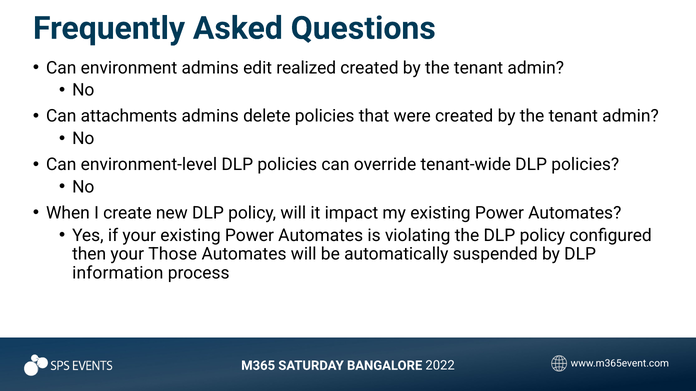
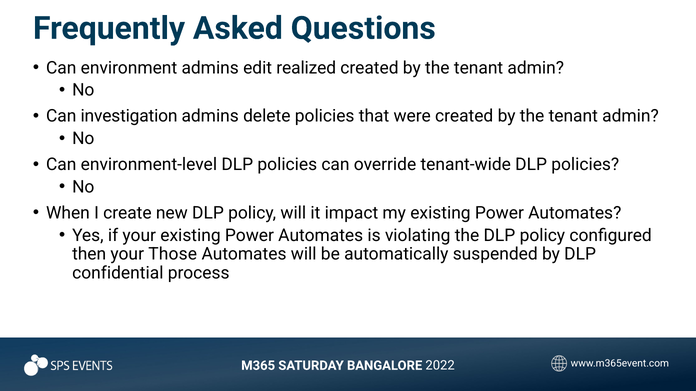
attachments: attachments -> investigation
information: information -> confidential
